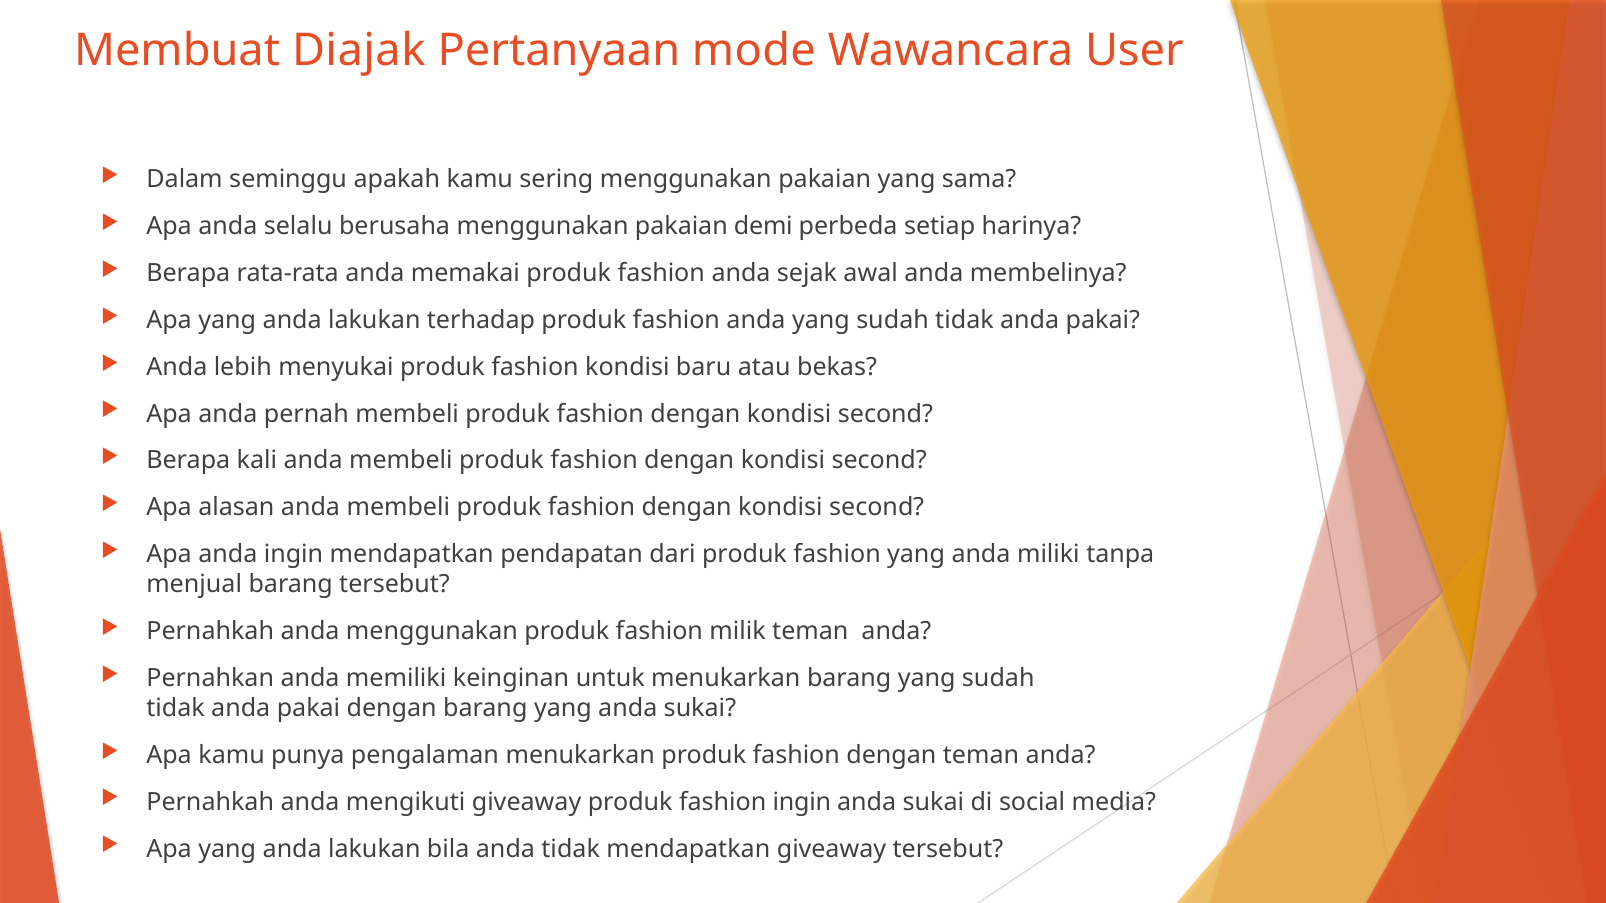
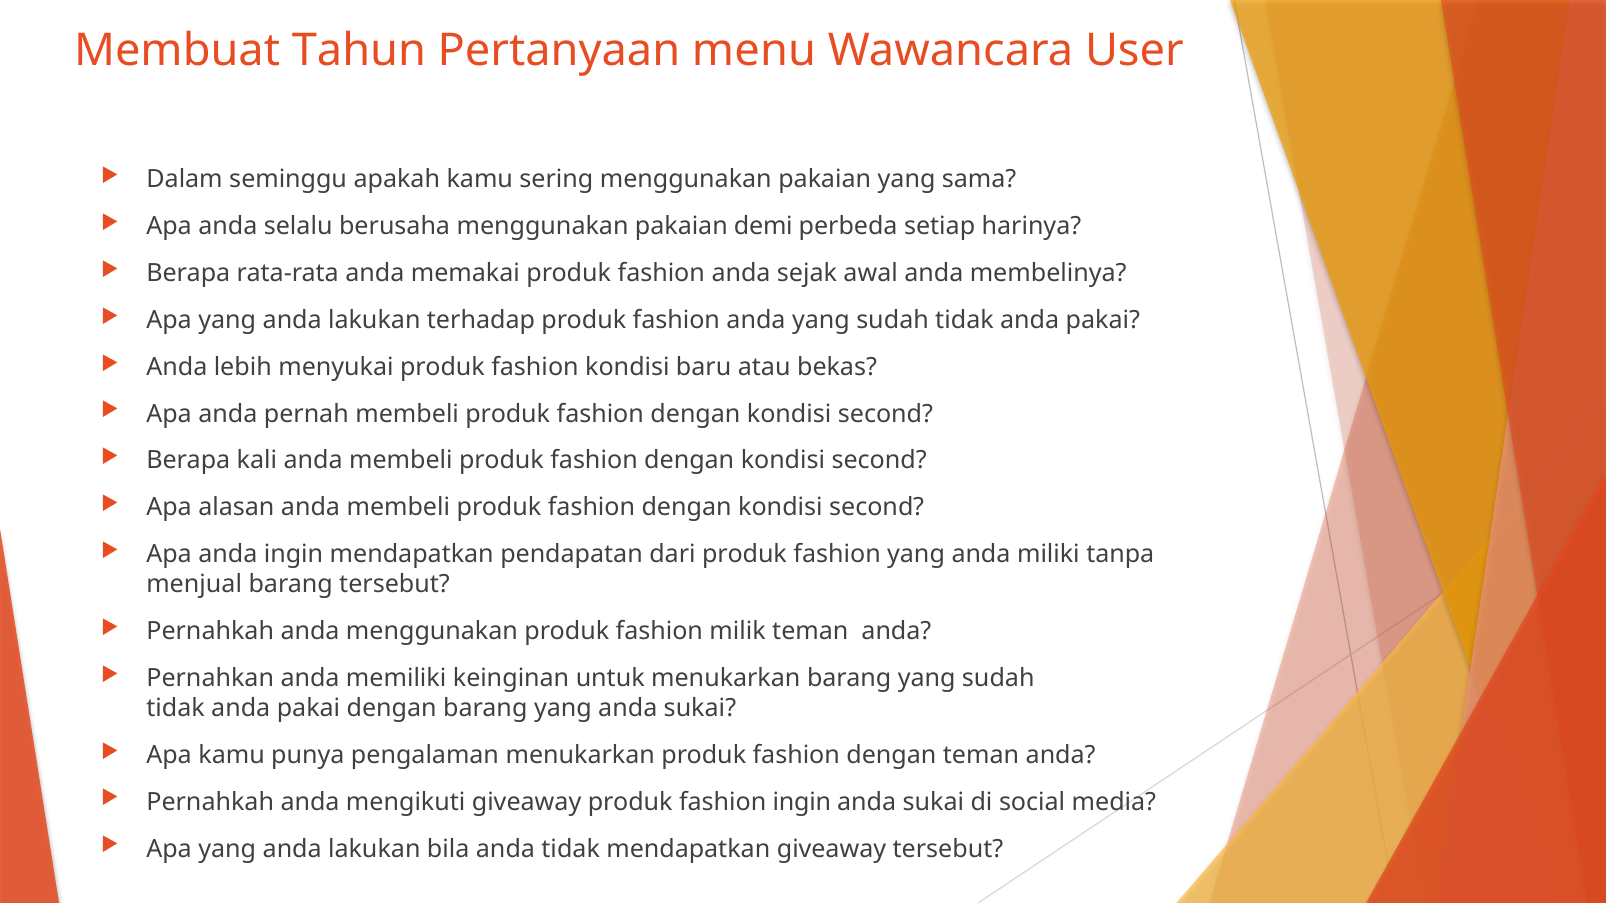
Diajak: Diajak -> Tahun
mode: mode -> menu
